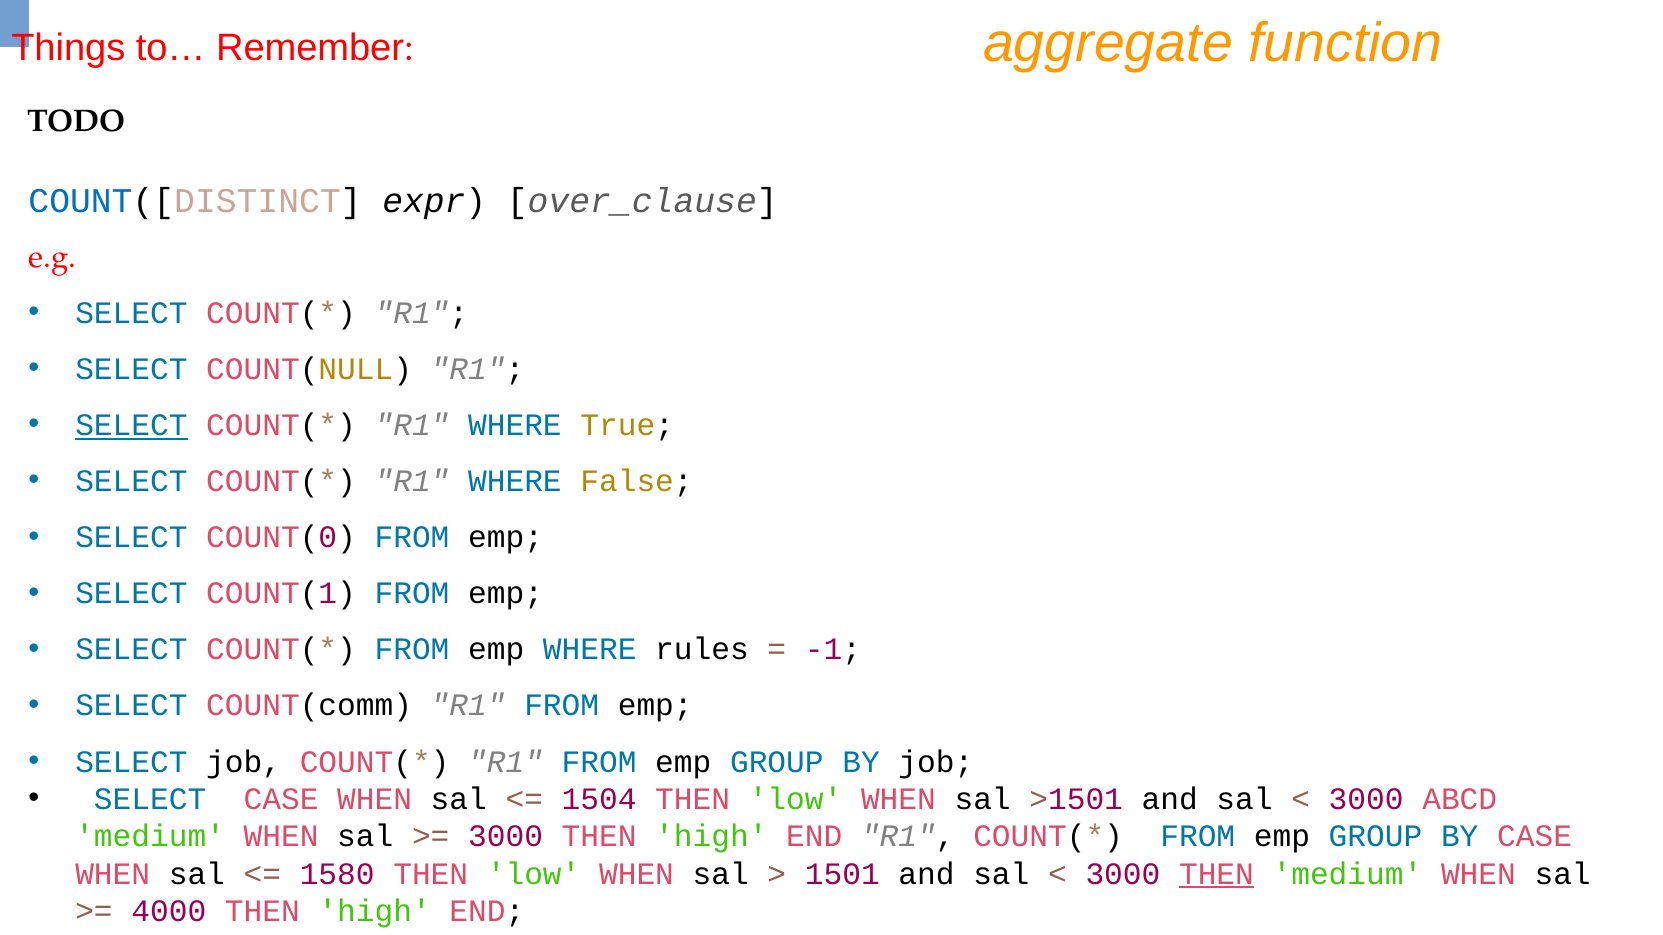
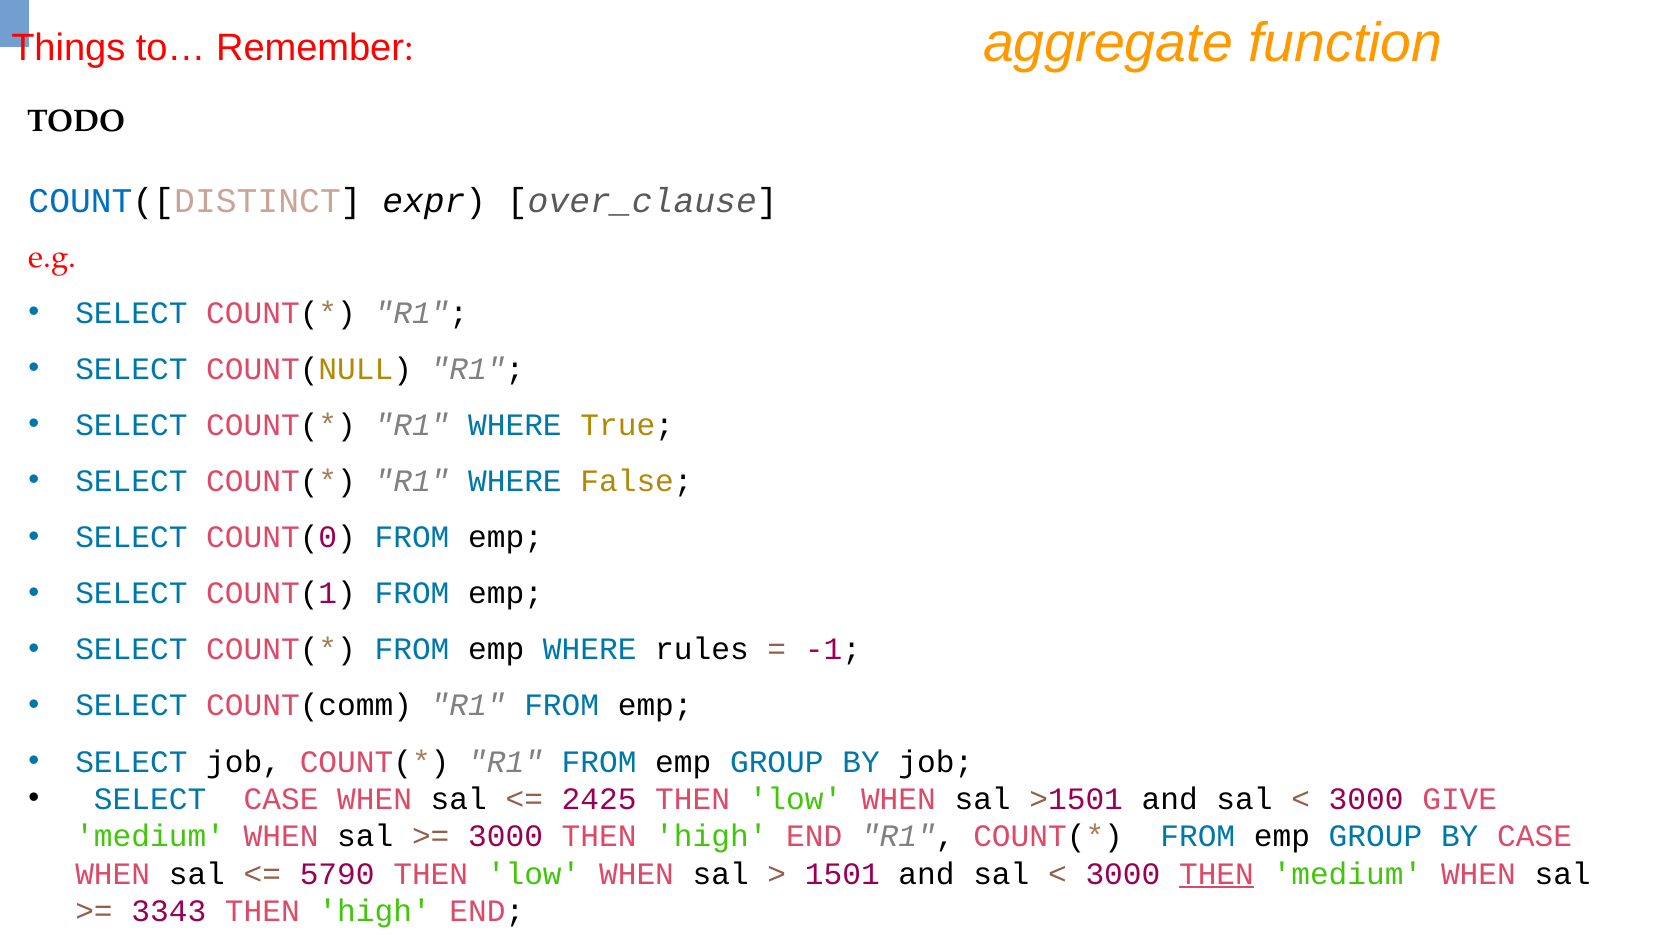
SELECT at (131, 425) underline: present -> none
1504: 1504 -> 2425
ABCD: ABCD -> GIVE
1580: 1580 -> 5790
4000: 4000 -> 3343
